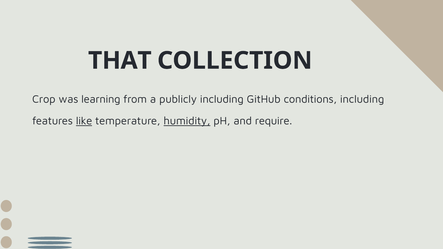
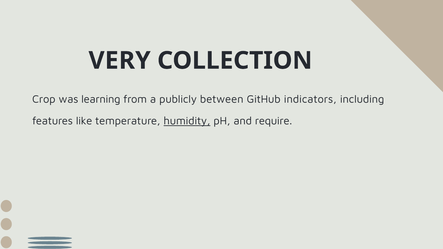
THAT: THAT -> VERY
publicly including: including -> between
conditions: conditions -> indicators
like underline: present -> none
